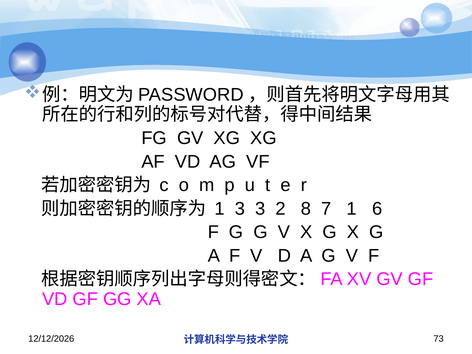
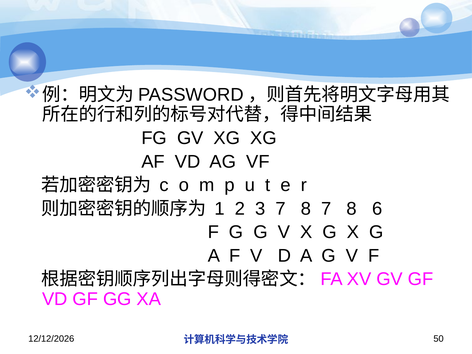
1 3: 3 -> 2
3 2: 2 -> 7
8 7 1: 1 -> 8
73: 73 -> 50
